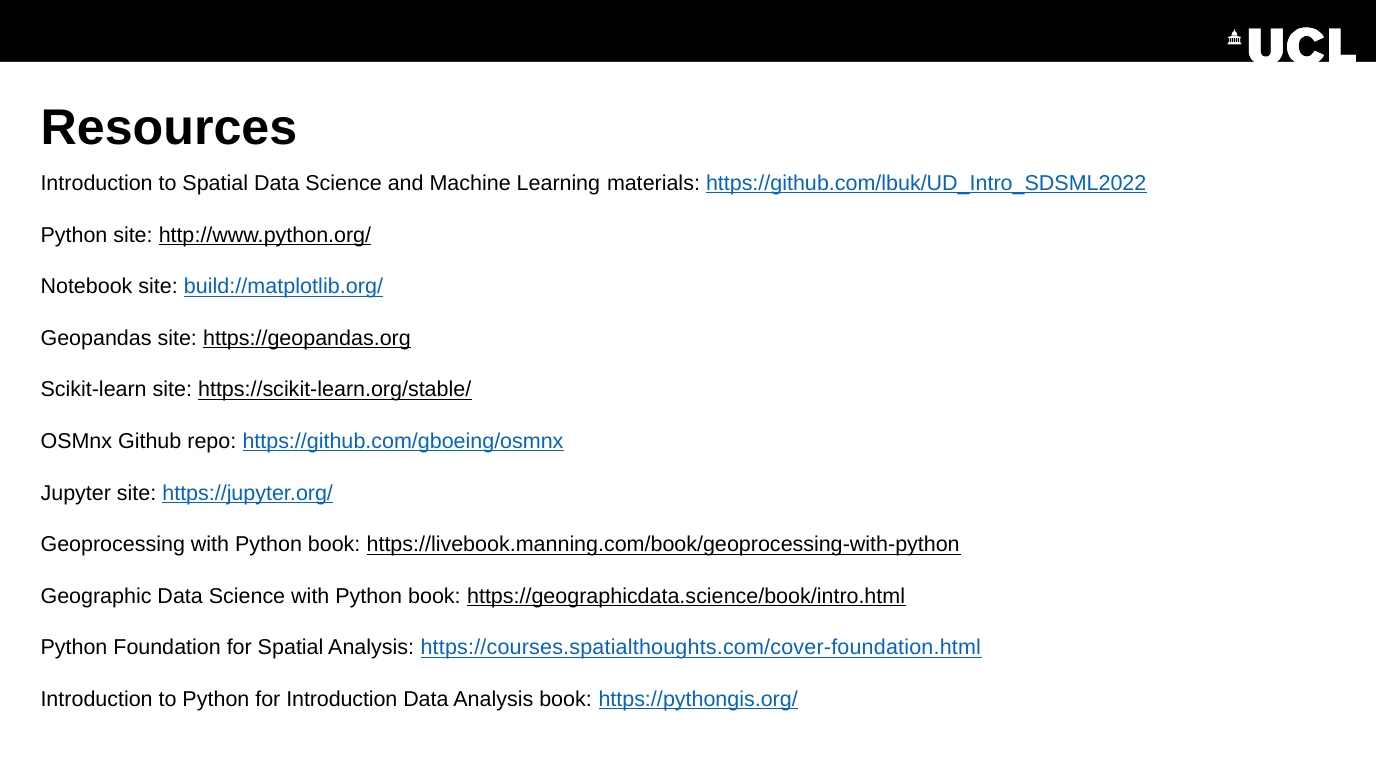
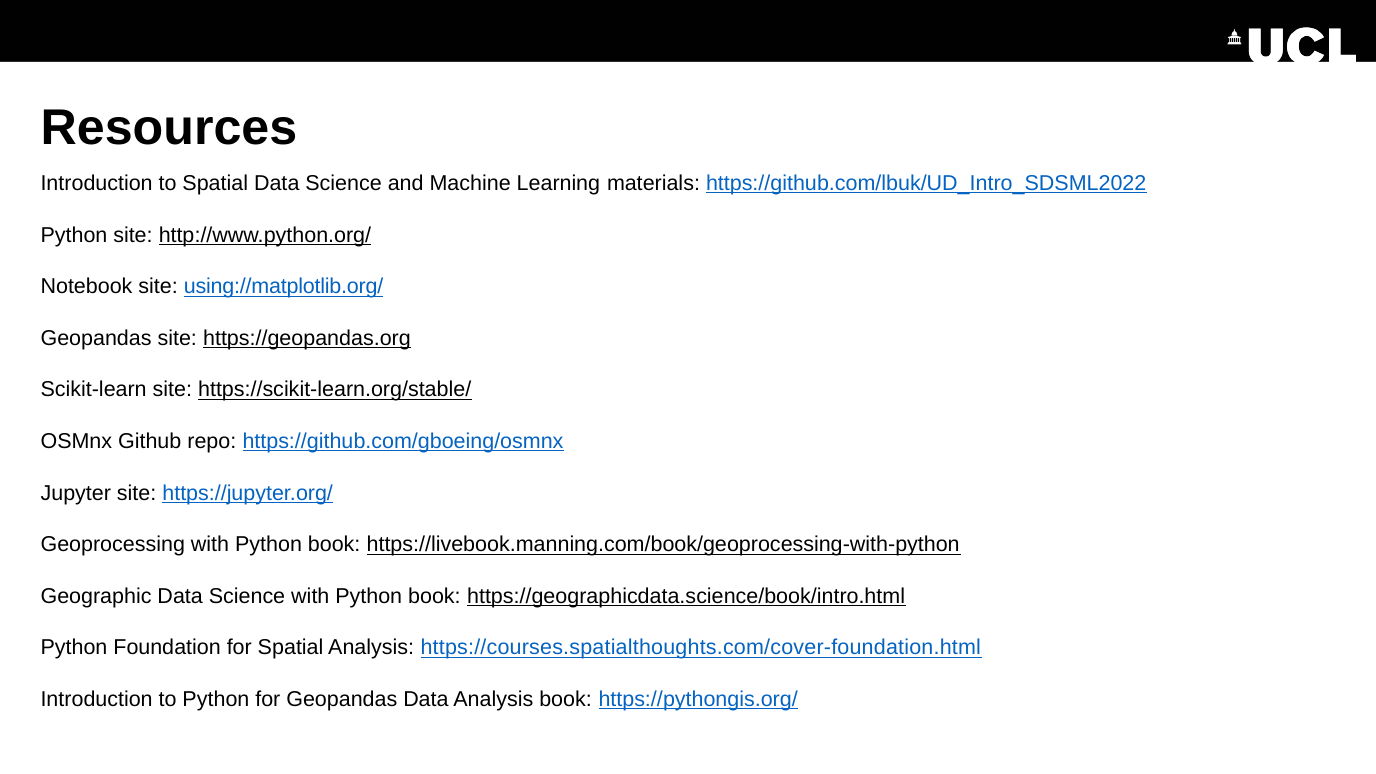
build://matplotlib.org/: build://matplotlib.org/ -> using://matplotlib.org/
for Introduction: Introduction -> Geopandas
